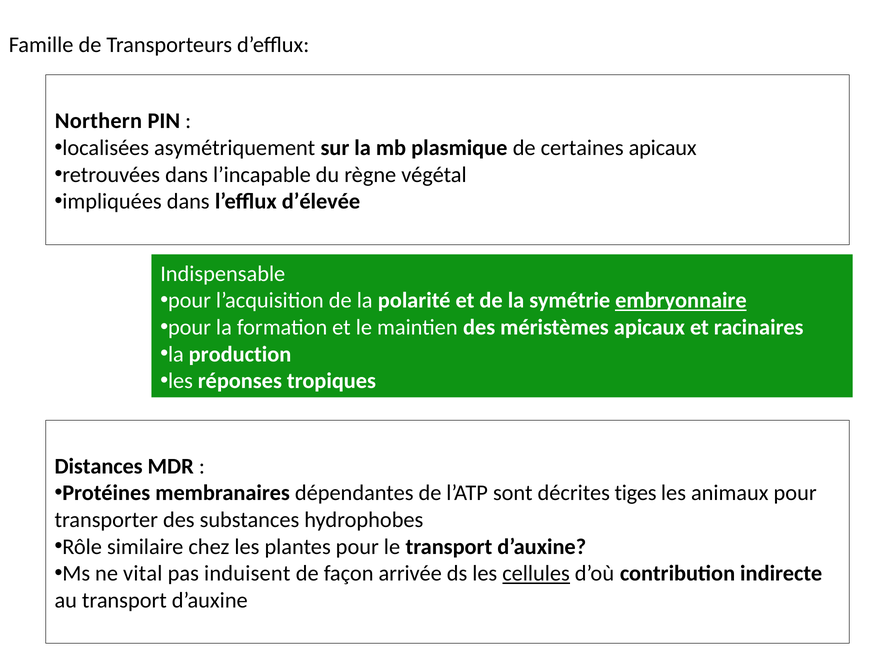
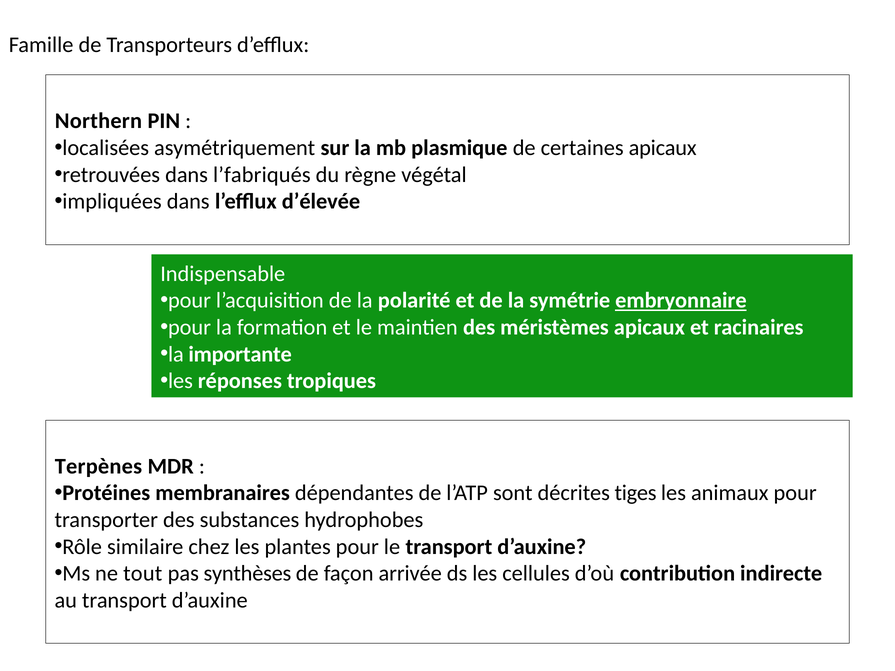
l’incapable: l’incapable -> l’fabriqués
production: production -> importante
Distances: Distances -> Terpènes
vital: vital -> tout
induisent: induisent -> synthèses
cellules underline: present -> none
